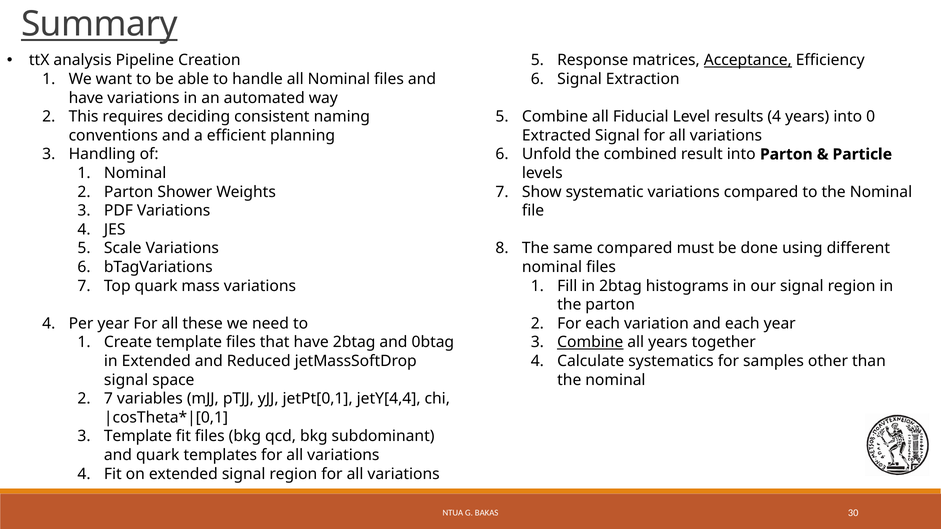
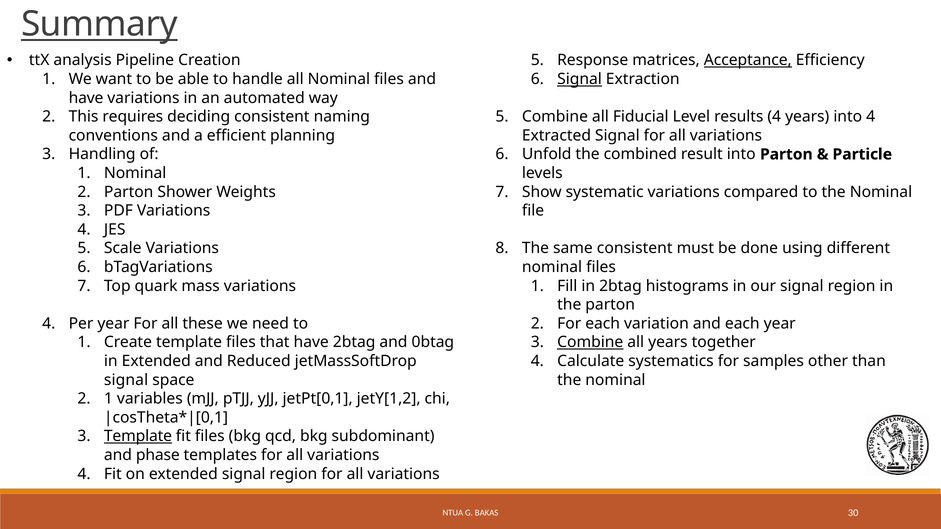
Signal at (580, 79) underline: none -> present
into 0: 0 -> 4
same compared: compared -> consistent
7 at (108, 399): 7 -> 1
jetY[4,4: jetY[4,4 -> jetY[1,2
Template at (138, 437) underline: none -> present
and quark: quark -> phase
